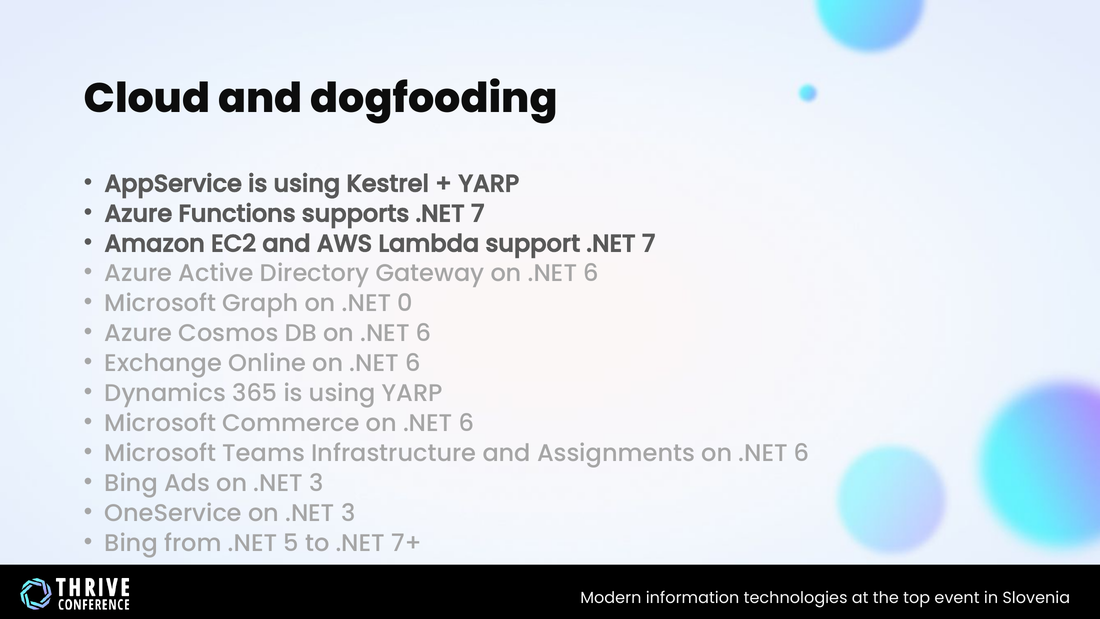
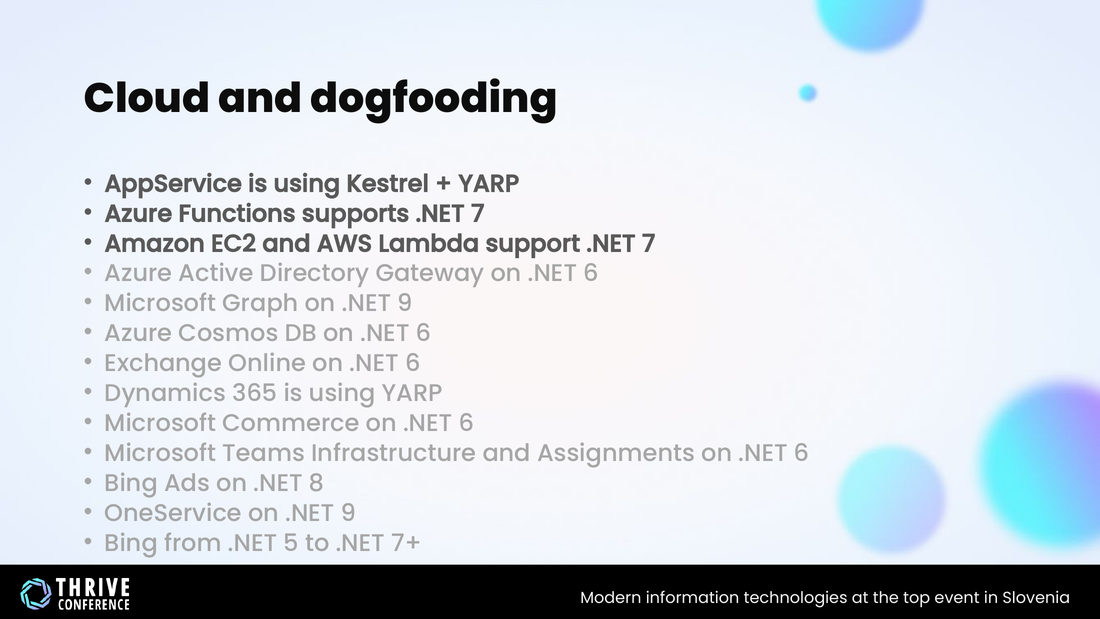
Graph on .NET 0: 0 -> 9
Ads on .NET 3: 3 -> 8
OneService on .NET 3: 3 -> 9
